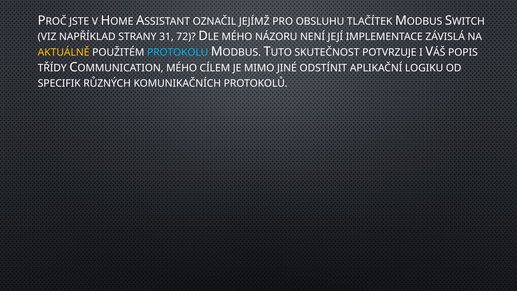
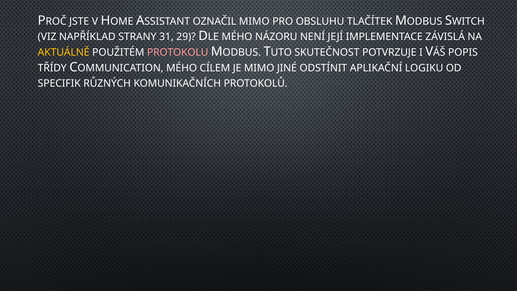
OZNAČIL JEJÍMŽ: JEJÍMŽ -> MIMO
72: 72 -> 29
PROTOKOLU colour: light blue -> pink
